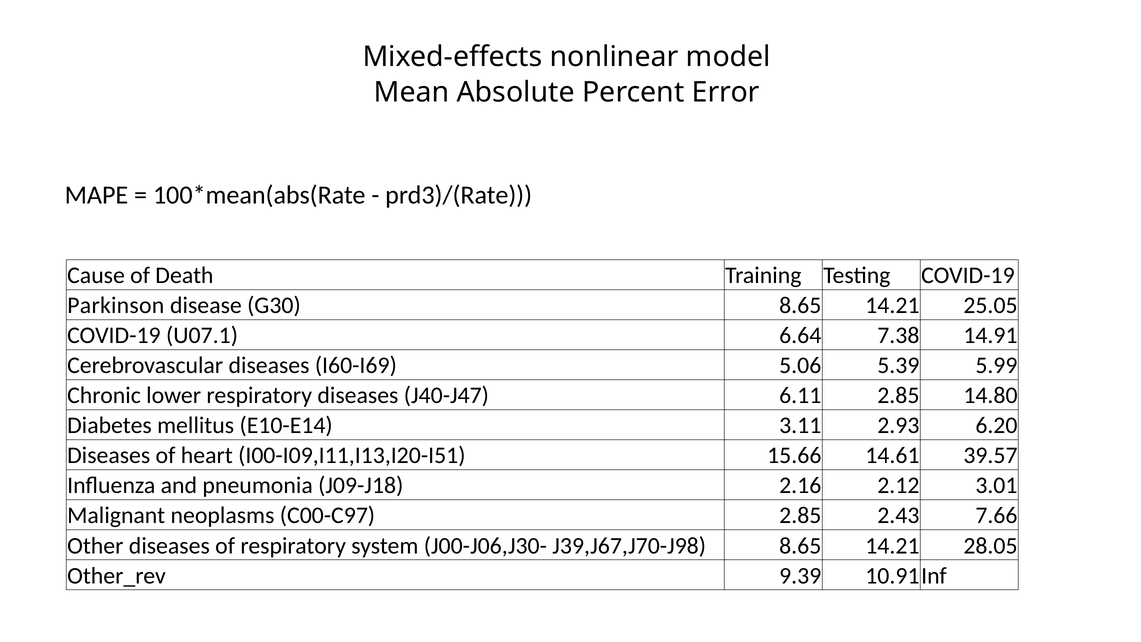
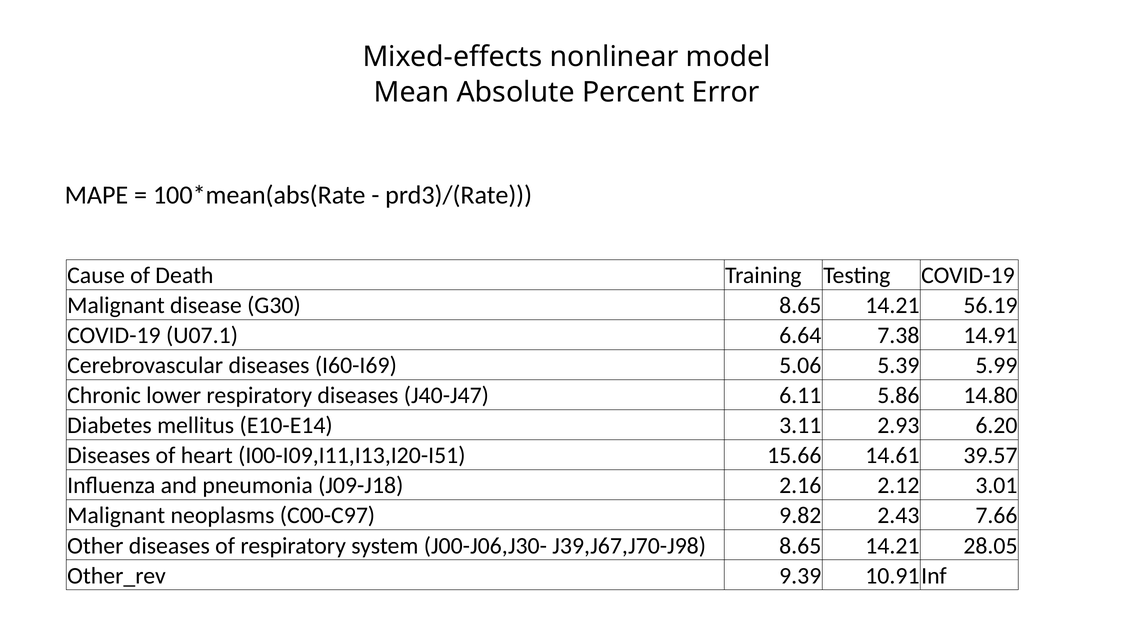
Parkinson at (116, 305): Parkinson -> Malignant
25.05: 25.05 -> 56.19
6.11 2.85: 2.85 -> 5.86
C00-C97 2.85: 2.85 -> 9.82
